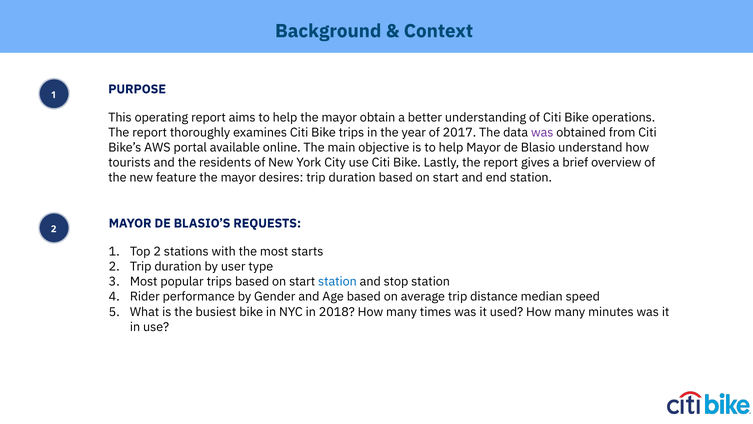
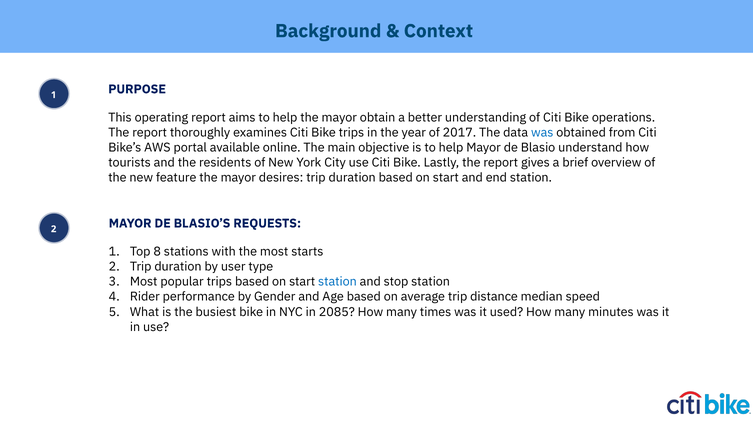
was at (542, 132) colour: purple -> blue
Top 2: 2 -> 8
2018: 2018 -> 2085
